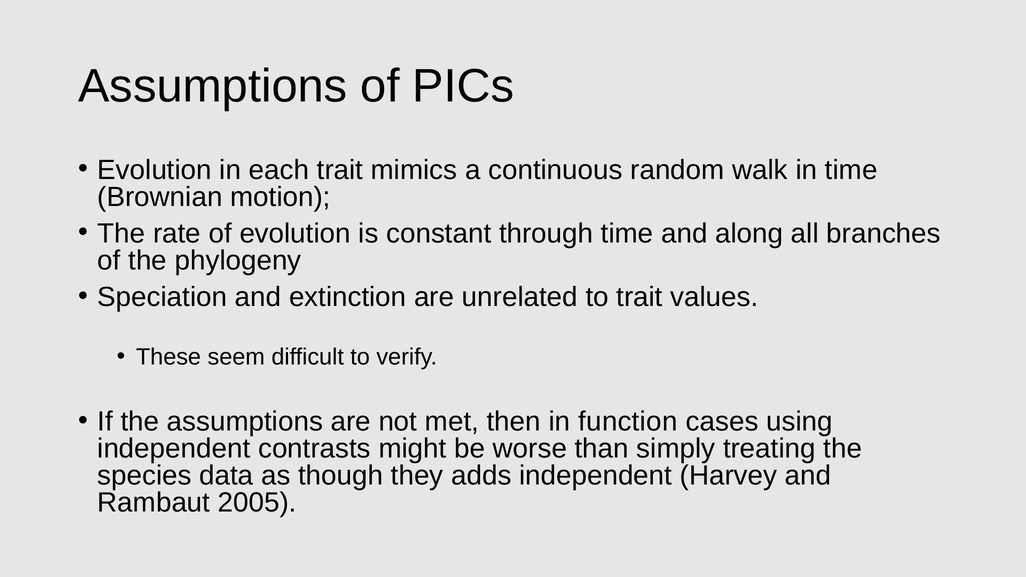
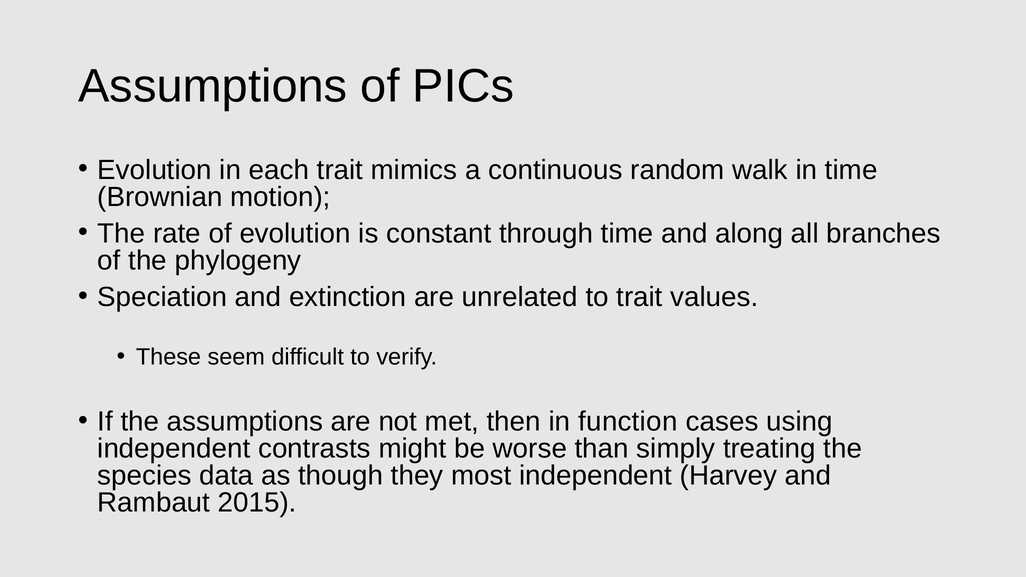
adds: adds -> most
2005: 2005 -> 2015
